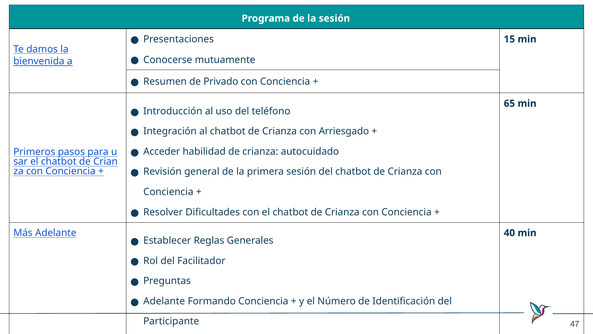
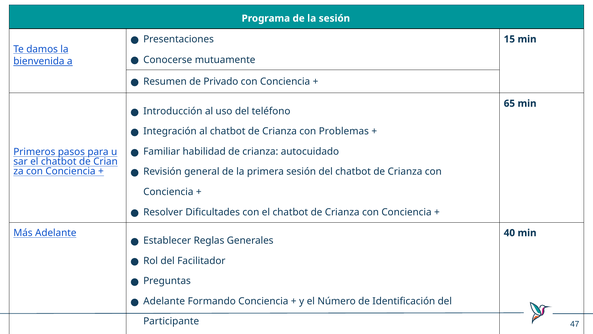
Arriesgado: Arriesgado -> Problemas
Acceder: Acceder -> Familiar
